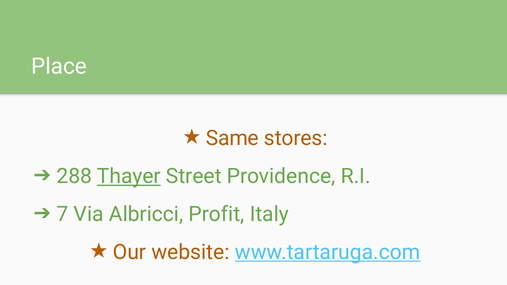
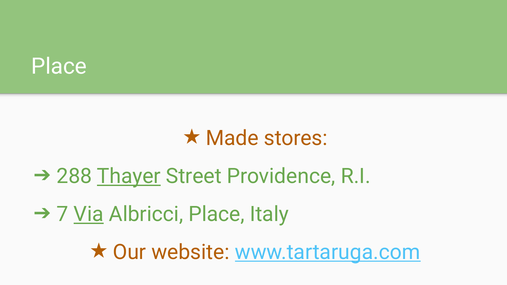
Same: Same -> Made
Via underline: none -> present
Albricci Profit: Profit -> Place
